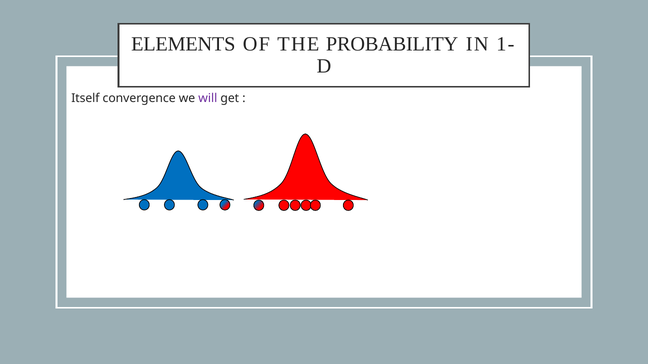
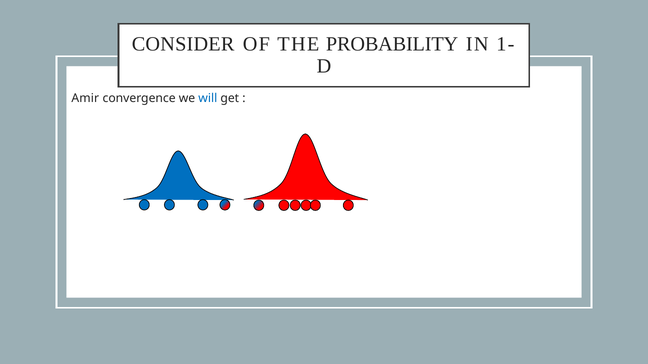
ELEMENTS: ELEMENTS -> CONSIDER
Itself: Itself -> Amir
will colour: purple -> blue
